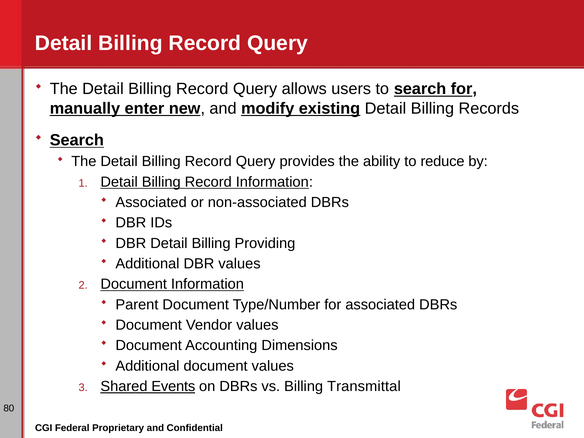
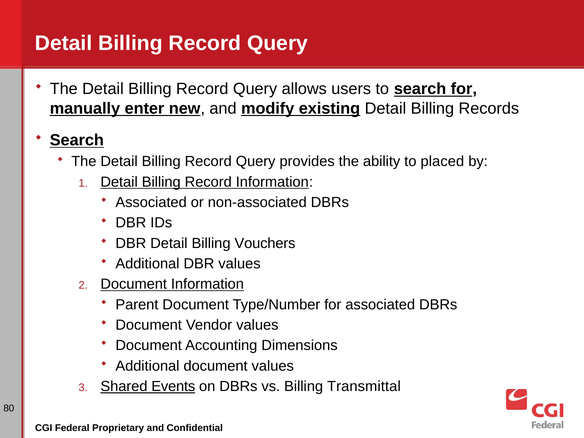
reduce: reduce -> placed
Providing: Providing -> Vouchers
